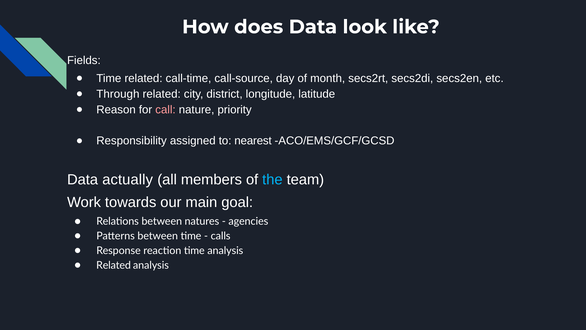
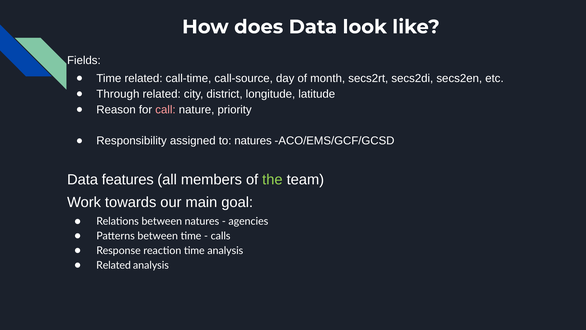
to nearest: nearest -> natures
actually: actually -> features
the colour: light blue -> light green
